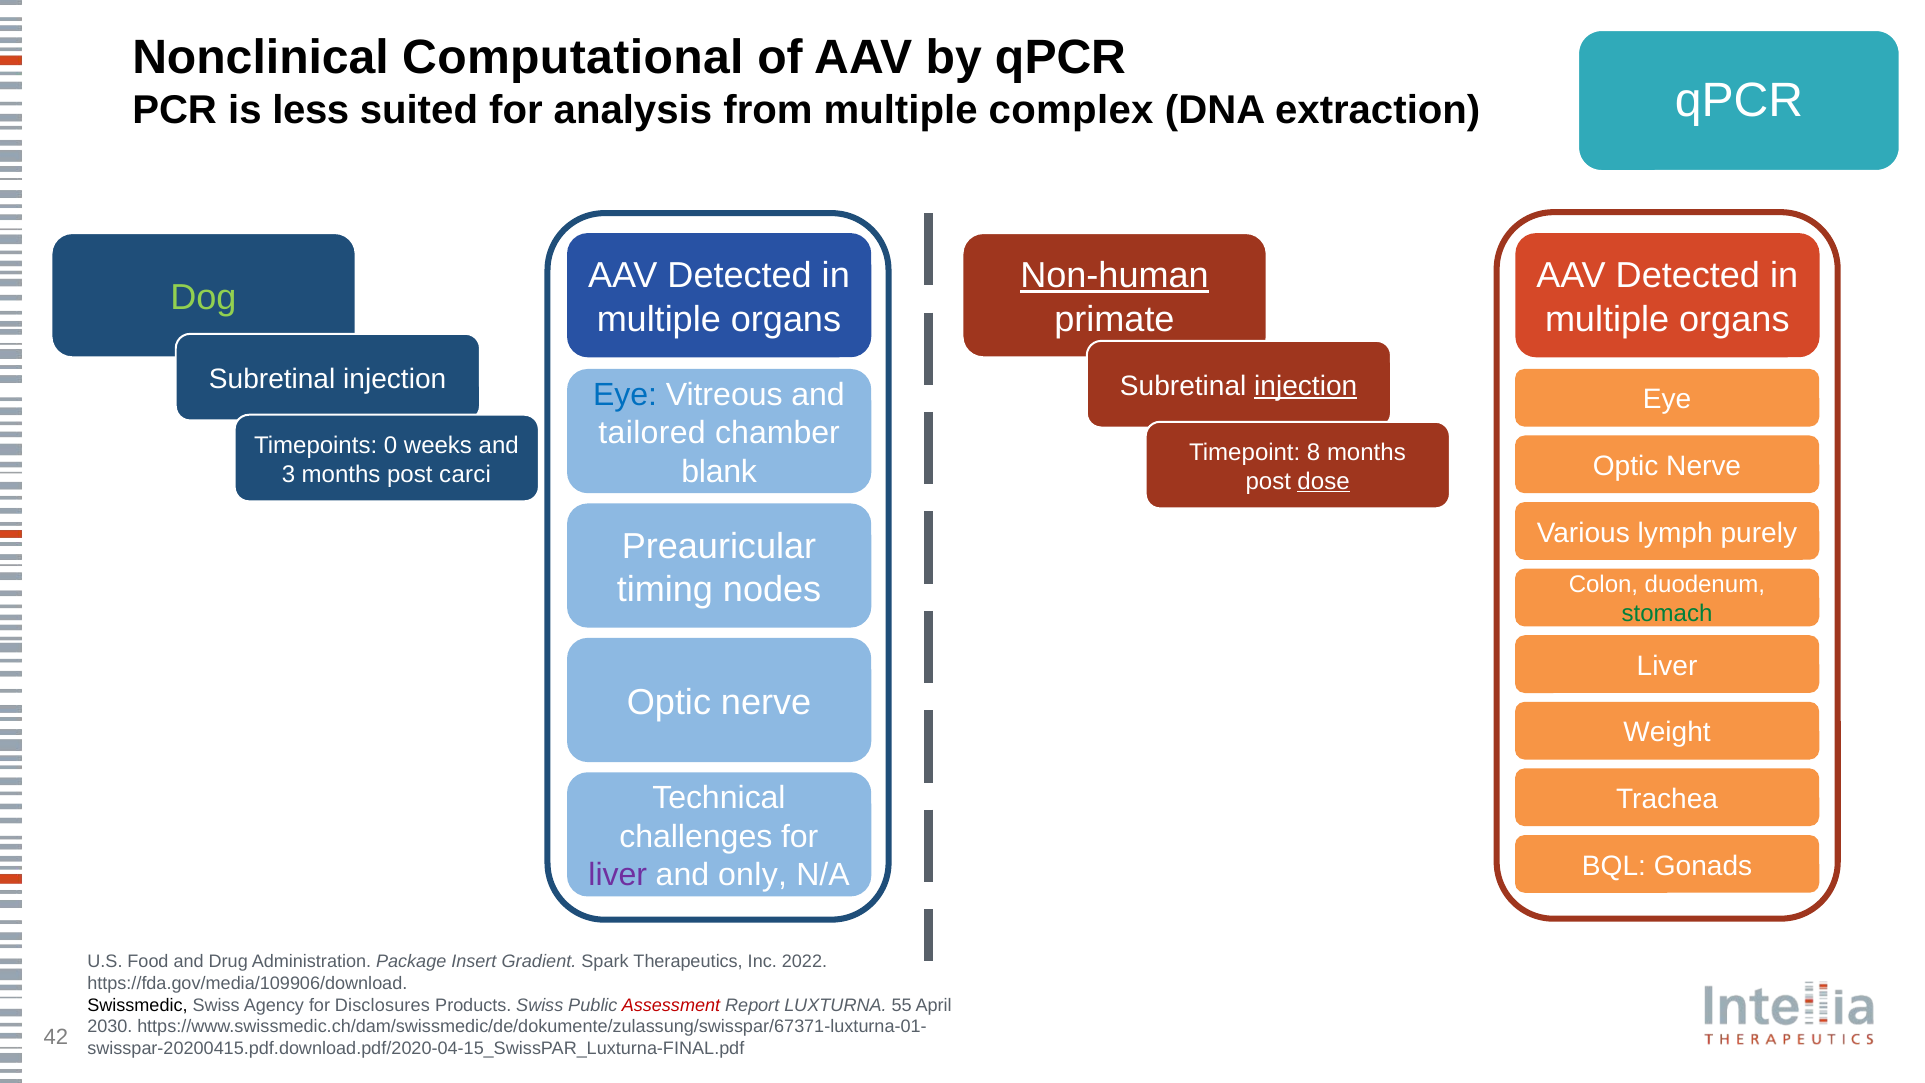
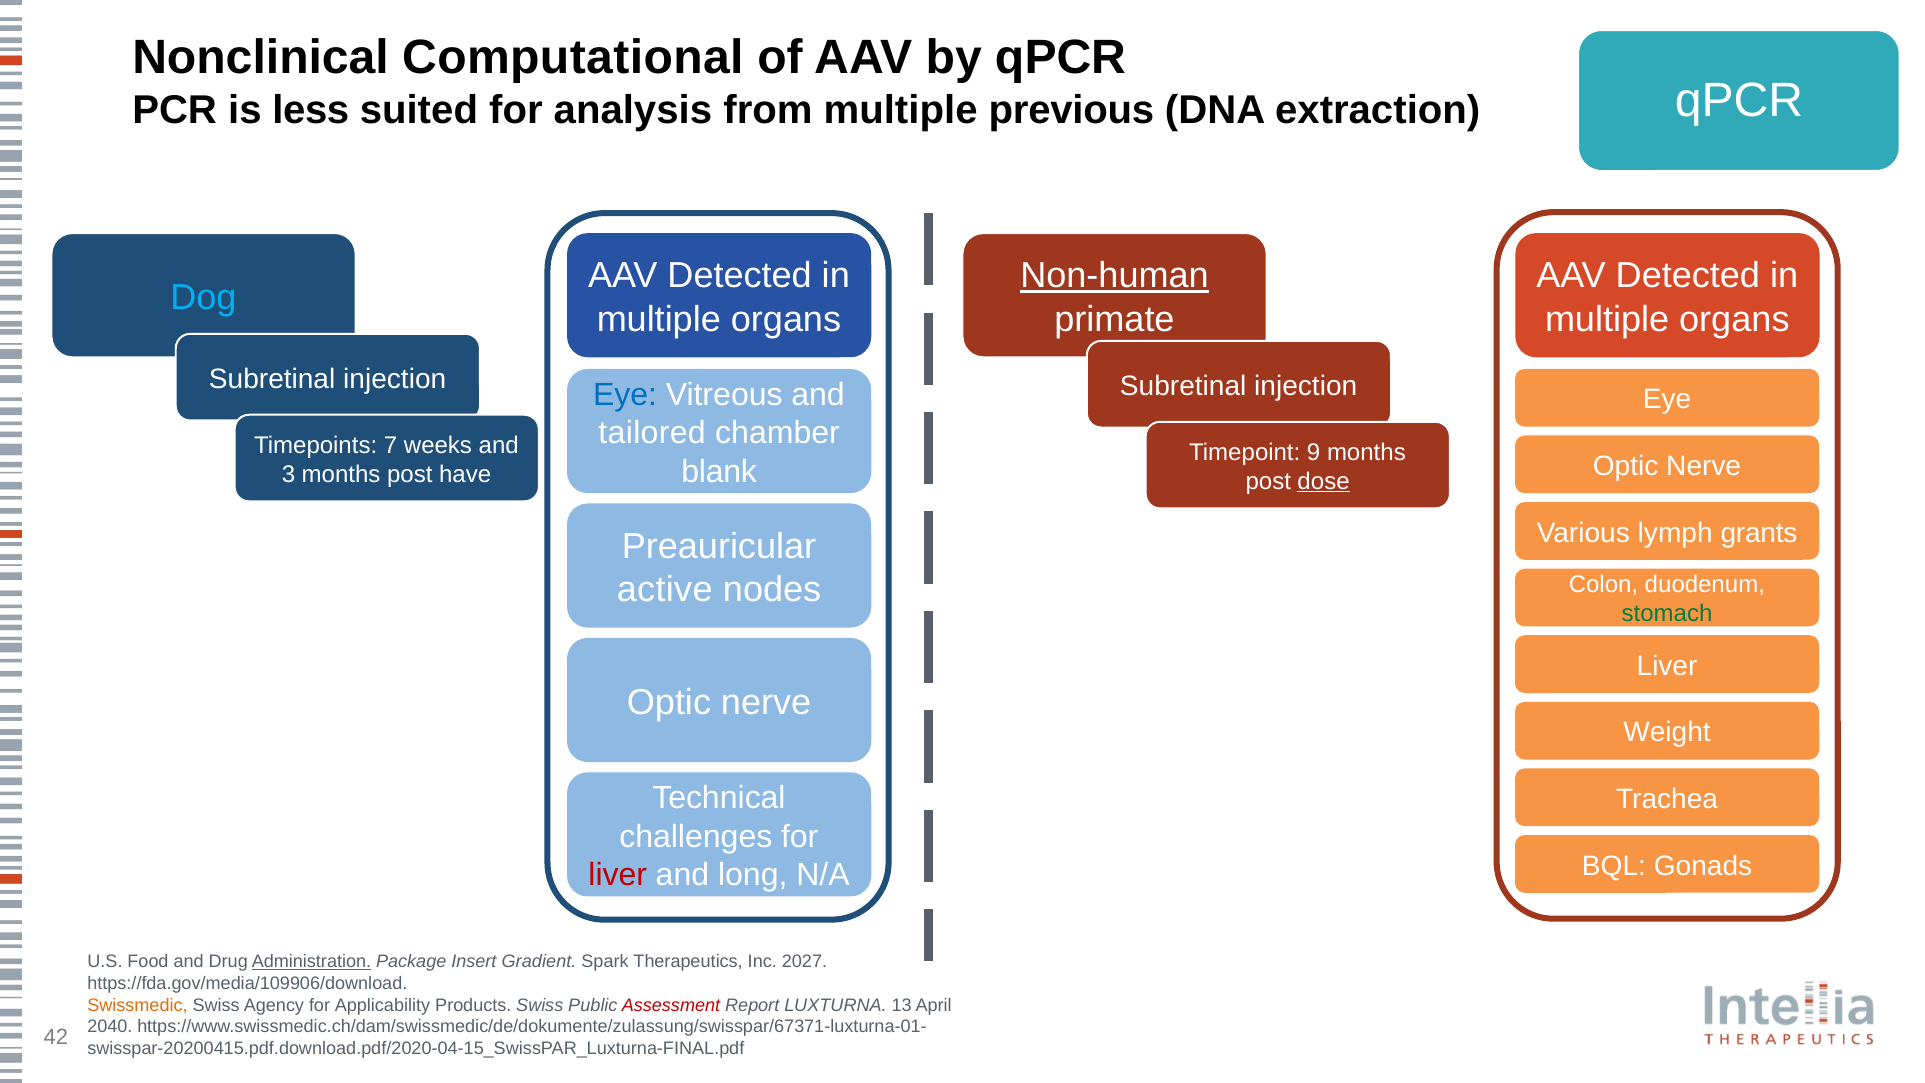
complex: complex -> previous
Dog colour: light green -> light blue
injection at (1306, 386) underline: present -> none
0: 0 -> 7
8: 8 -> 9
carci: carci -> have
purely: purely -> grants
timing: timing -> active
liver at (618, 875) colour: purple -> red
only: only -> long
Administration underline: none -> present
2022: 2022 -> 2027
Swissmedic colour: black -> orange
Disclosures: Disclosures -> Applicability
55: 55 -> 13
2030: 2030 -> 2040
